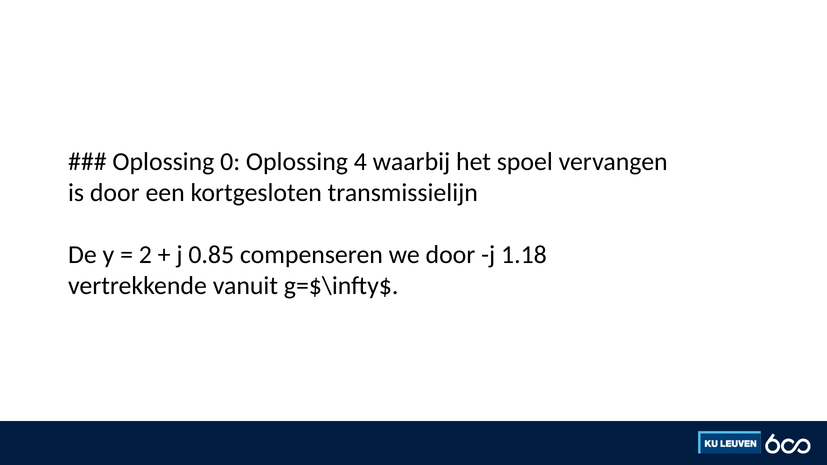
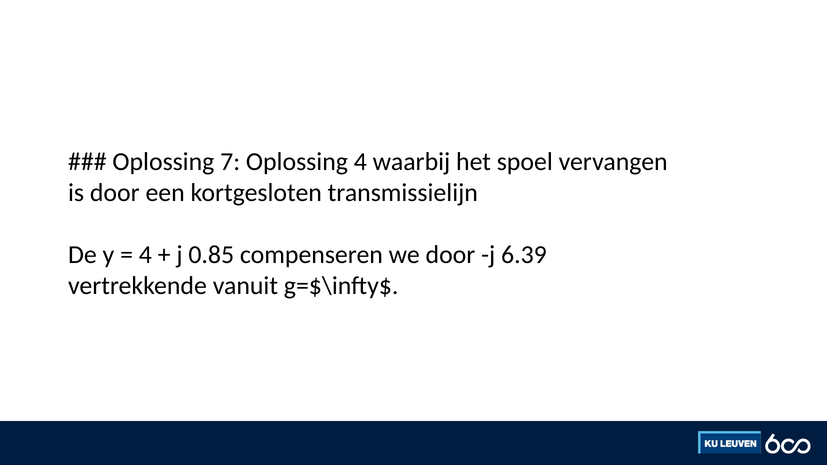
0: 0 -> 7
2 at (145, 255): 2 -> 4
1.18: 1.18 -> 6.39
